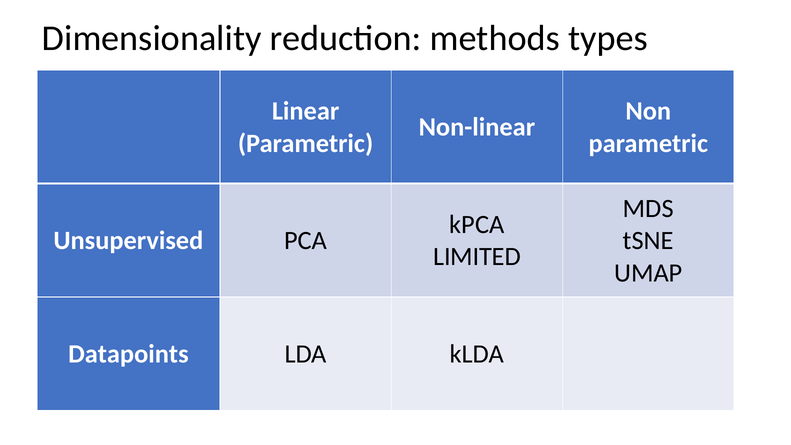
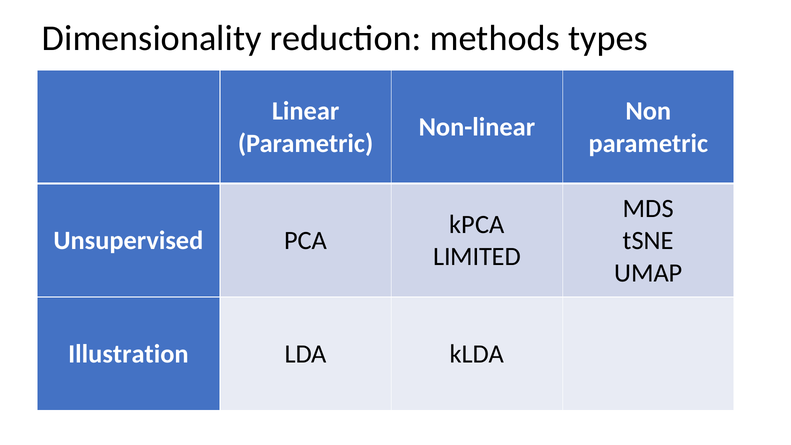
Datapoints: Datapoints -> Illustration
